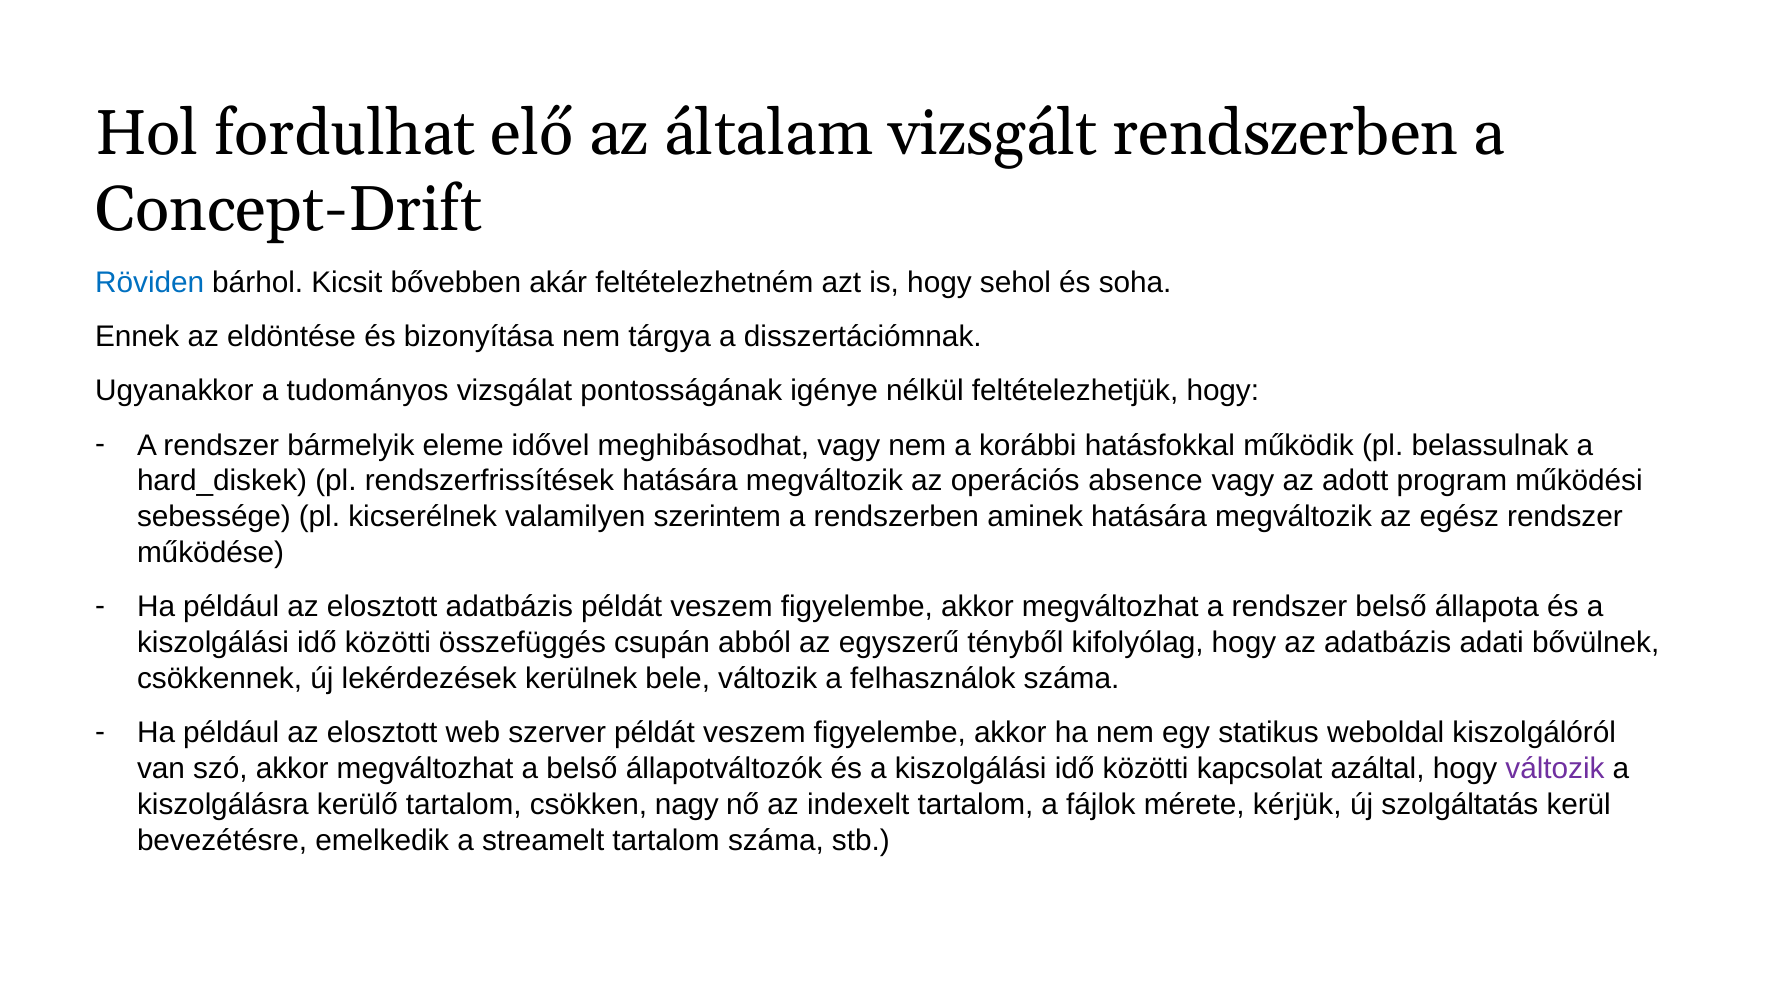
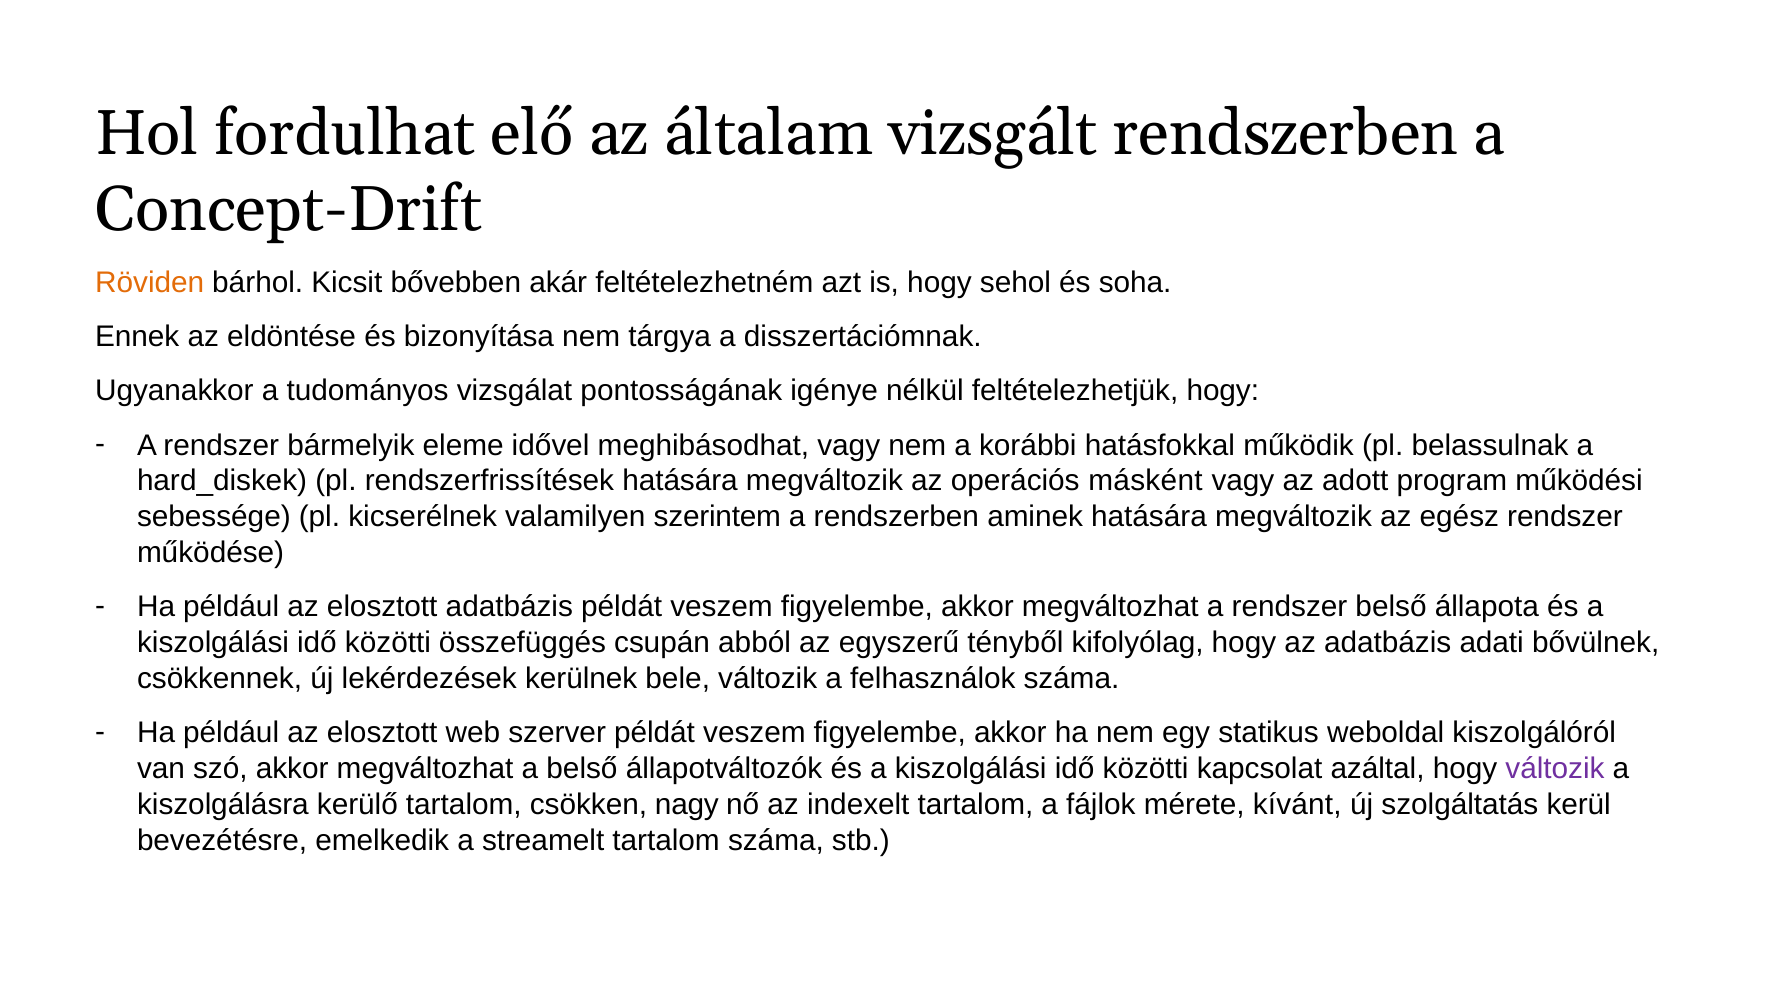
Röviden colour: blue -> orange
absence: absence -> másként
kérjük: kérjük -> kívánt
